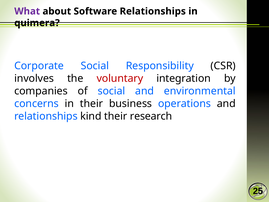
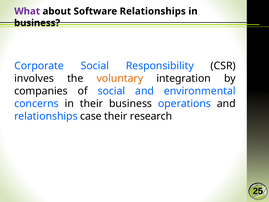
quimera at (37, 23): quimera -> business
voluntary colour: red -> orange
kind: kind -> case
